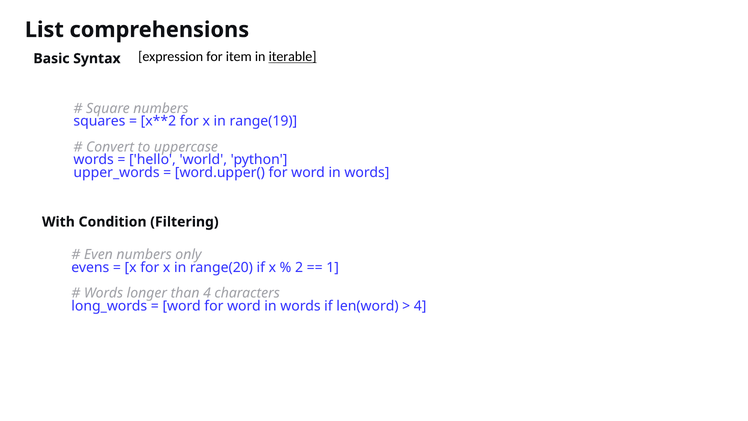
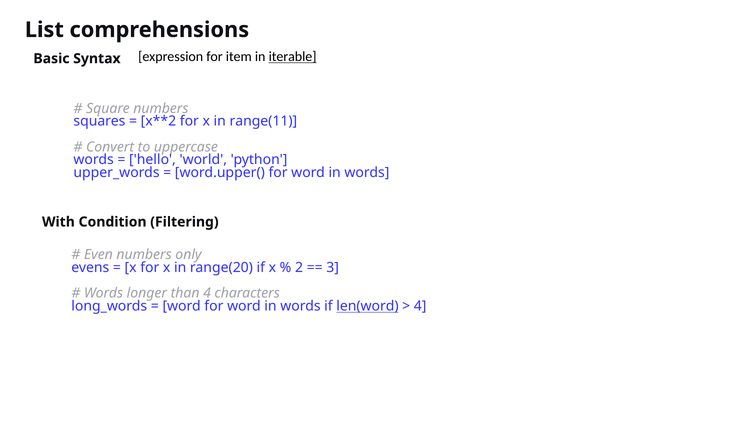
range(19: range(19 -> range(11
1: 1 -> 3
len(word underline: none -> present
